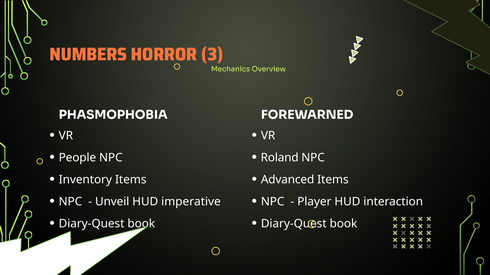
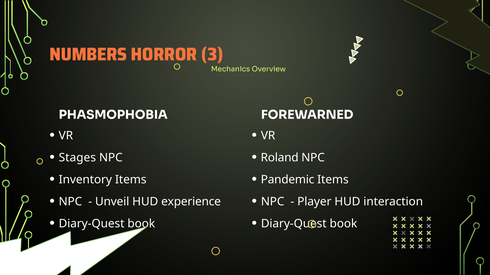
People: People -> Stages
Advanced: Advanced -> Pandemic
imperative: imperative -> experience
